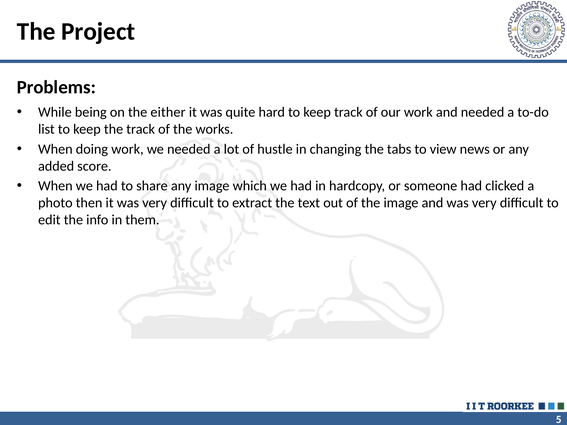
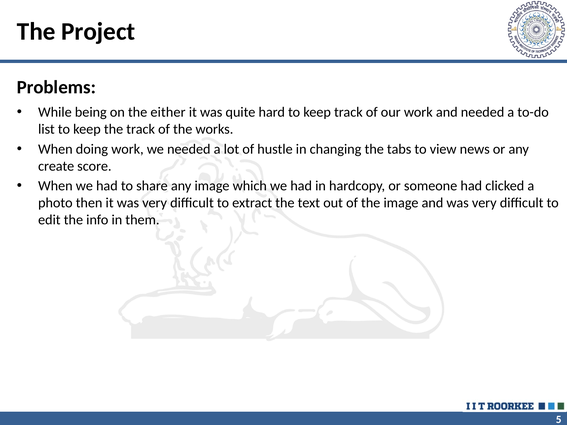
added: added -> create
